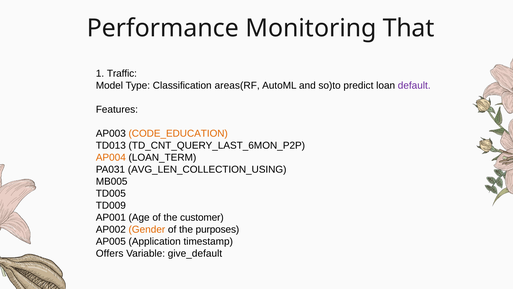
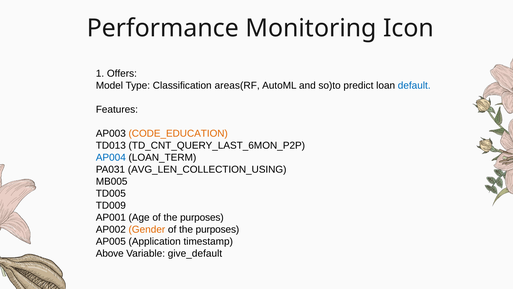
That: That -> Icon
Traffic: Traffic -> Offers
default colour: purple -> blue
AP004 colour: orange -> blue
Age of the customer: customer -> purposes
Offers: Offers -> Above
